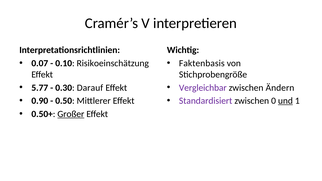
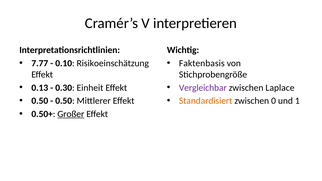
0.07: 0.07 -> 7.77
5.77: 5.77 -> 0.13
Darauf: Darauf -> Einheit
Ändern: Ändern -> Laplace
0.90 at (40, 101): 0.90 -> 0.50
Standardisiert colour: purple -> orange
und underline: present -> none
